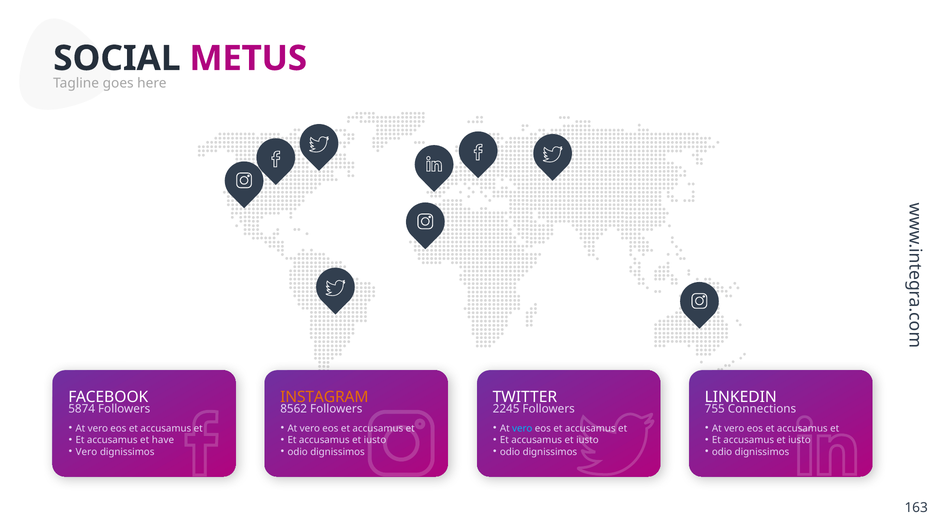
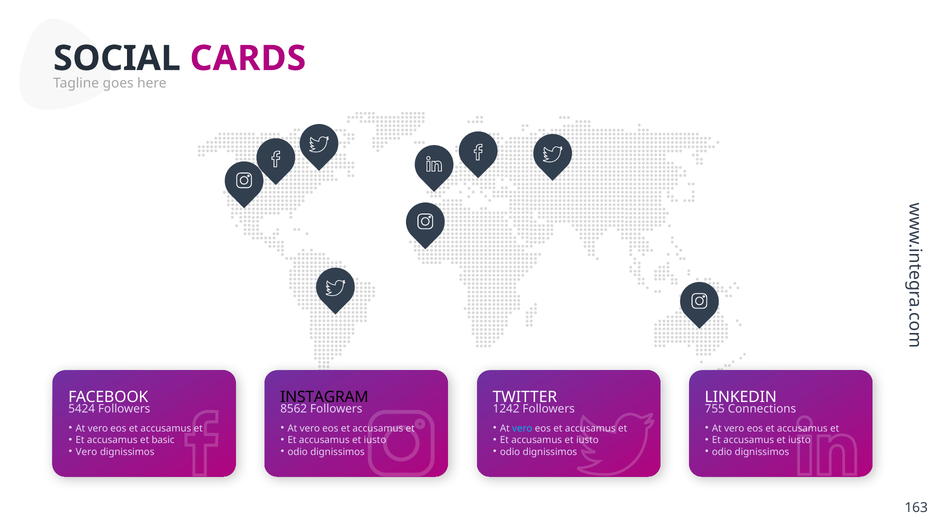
METUS: METUS -> CARDS
INSTAGRAM colour: orange -> black
5874: 5874 -> 5424
2245: 2245 -> 1242
have: have -> basic
